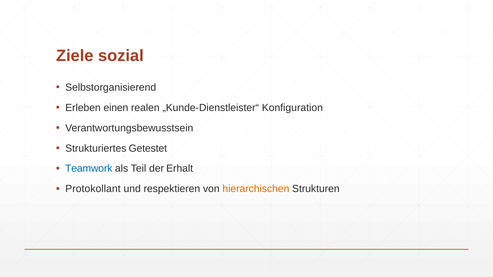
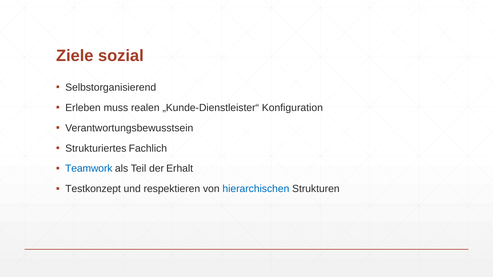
einen: einen -> muss
Getestet: Getestet -> Fachlich
Protokollant: Protokollant -> Testkonzept
hierarchischen colour: orange -> blue
